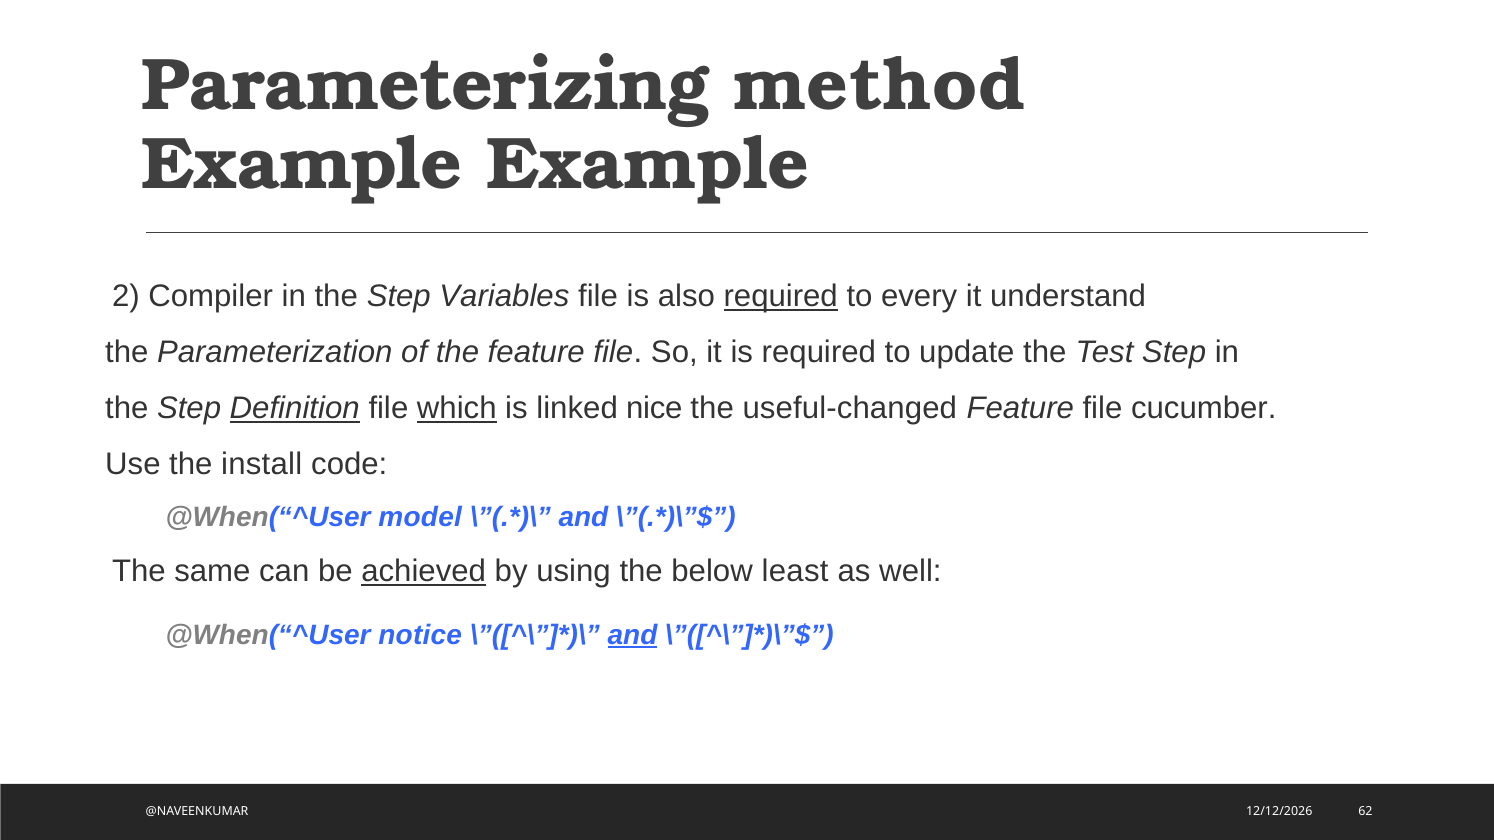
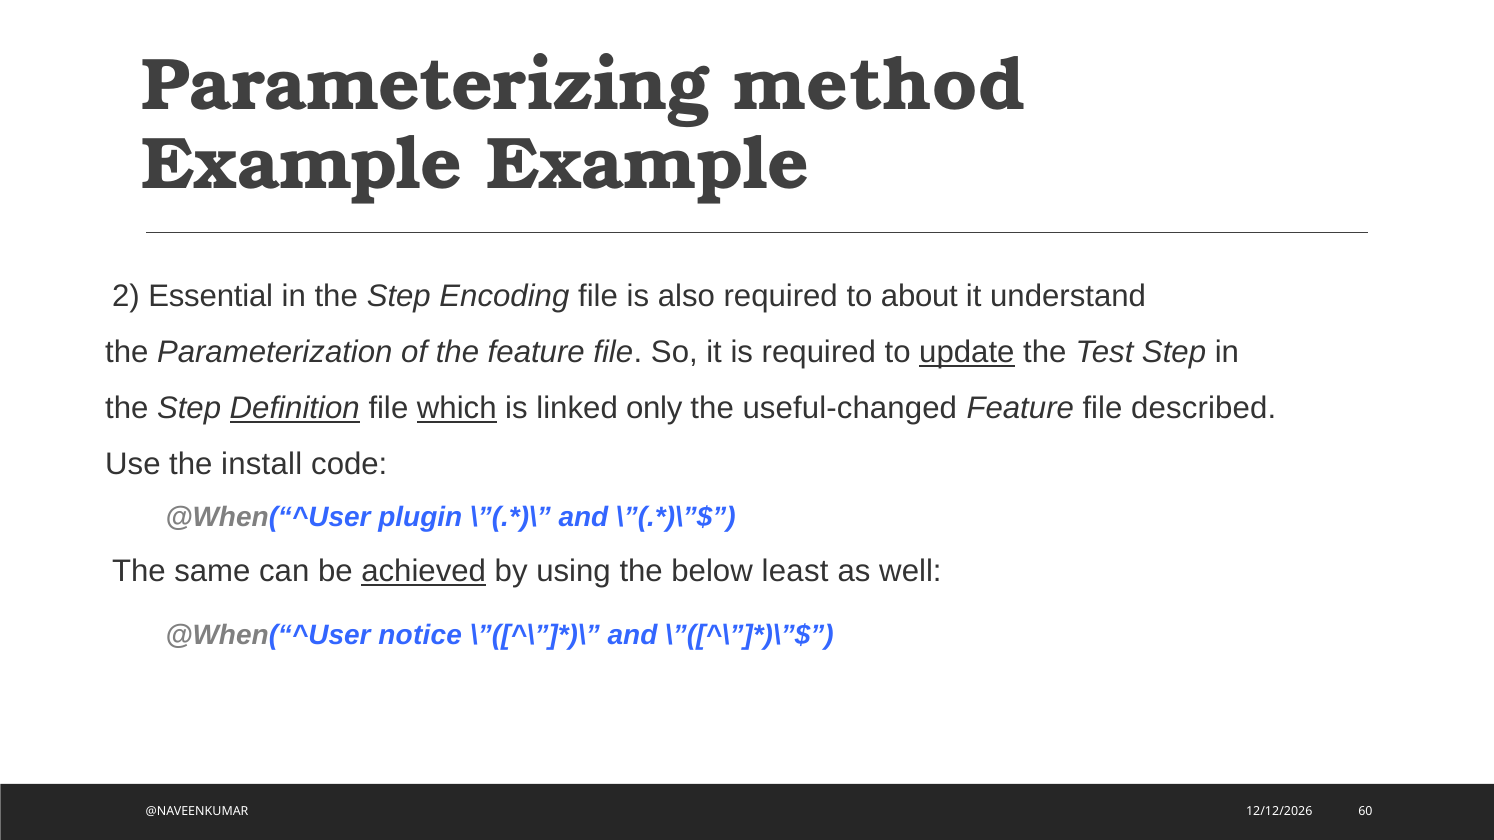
Compiler: Compiler -> Essential
Variables: Variables -> Encoding
required at (781, 297) underline: present -> none
every: every -> about
update underline: none -> present
nice: nice -> only
cucumber: cucumber -> described
model: model -> plugin
and at (633, 635) underline: present -> none
62: 62 -> 60
